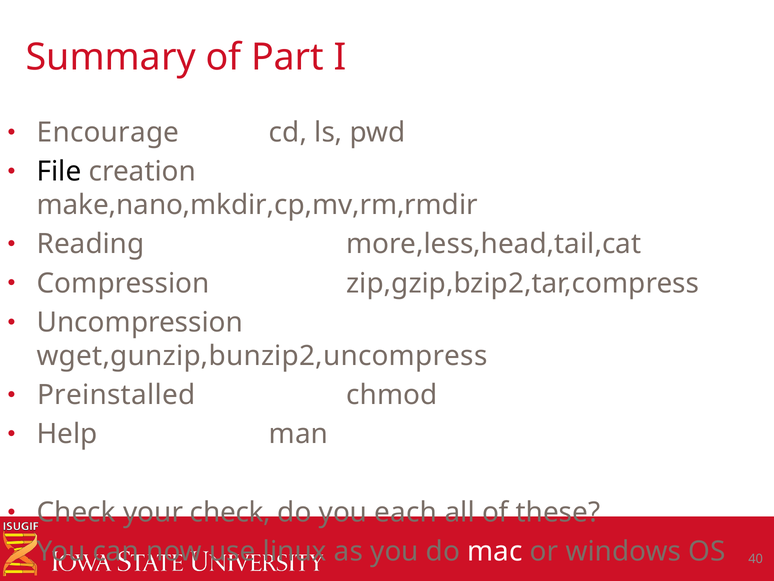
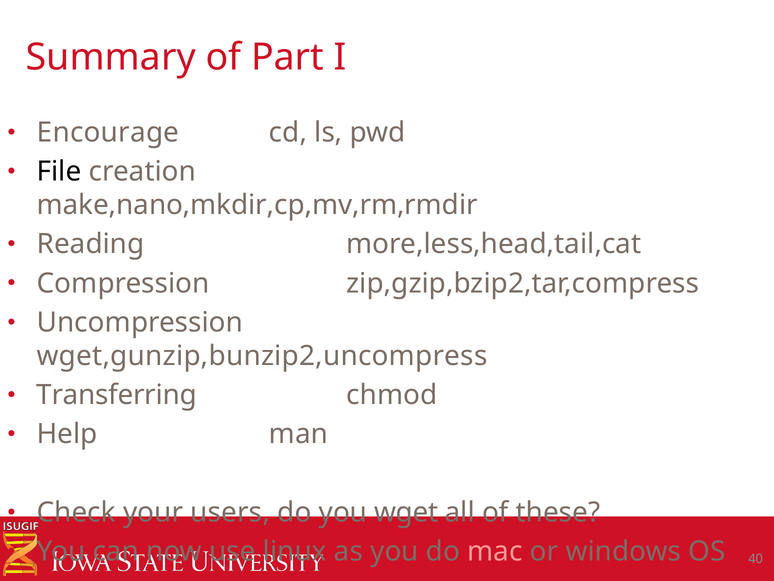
Preinstalled: Preinstalled -> Transferring
your check: check -> users
each: each -> wget
mac colour: white -> pink
